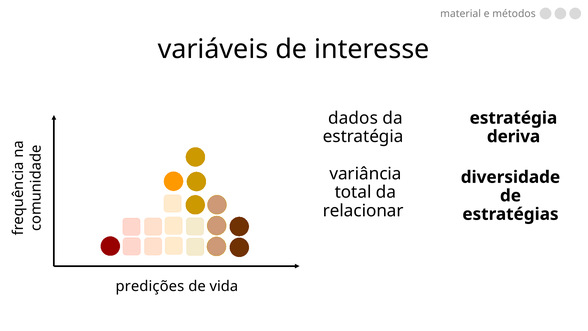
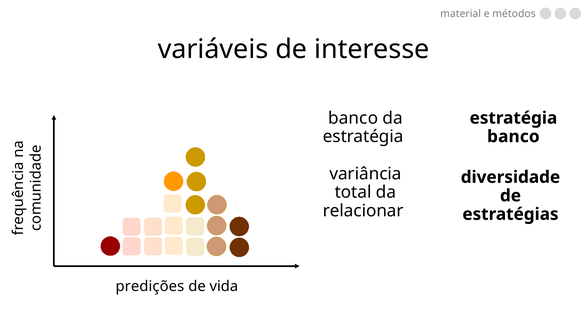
dados at (353, 118): dados -> banco
deriva at (514, 136): deriva -> banco
